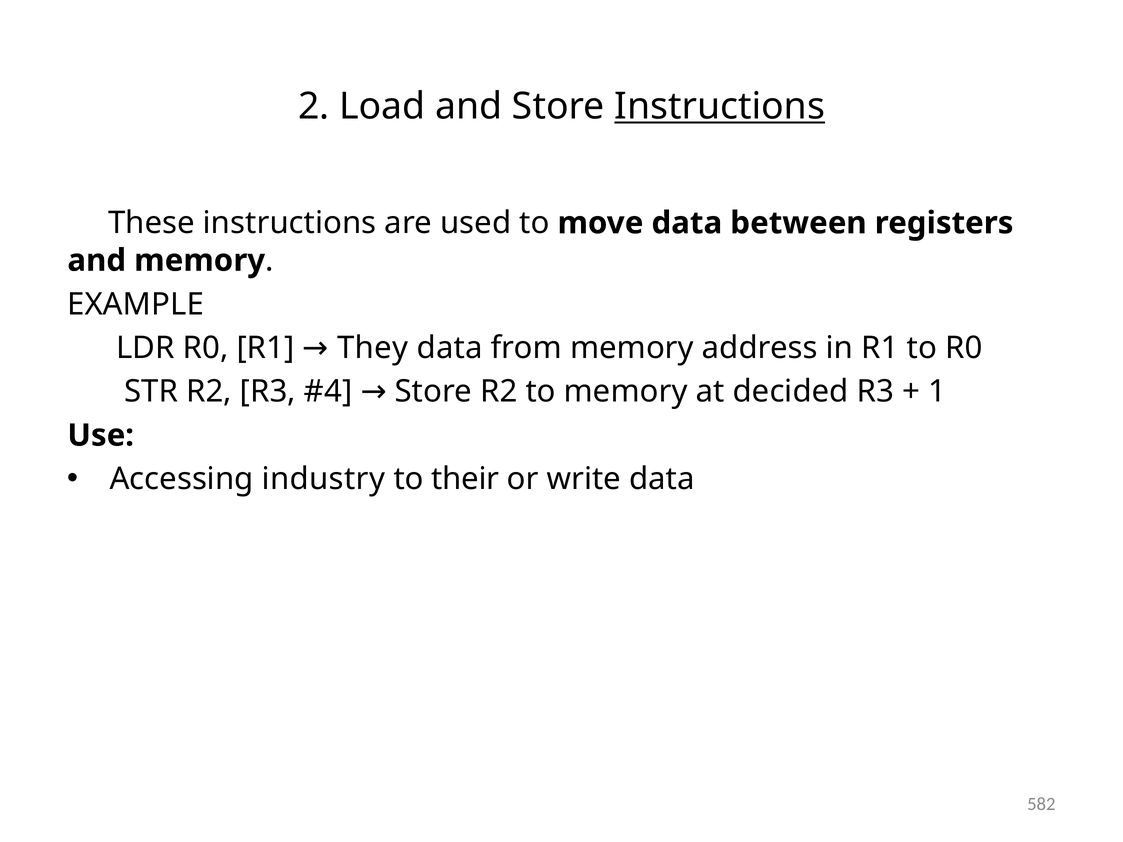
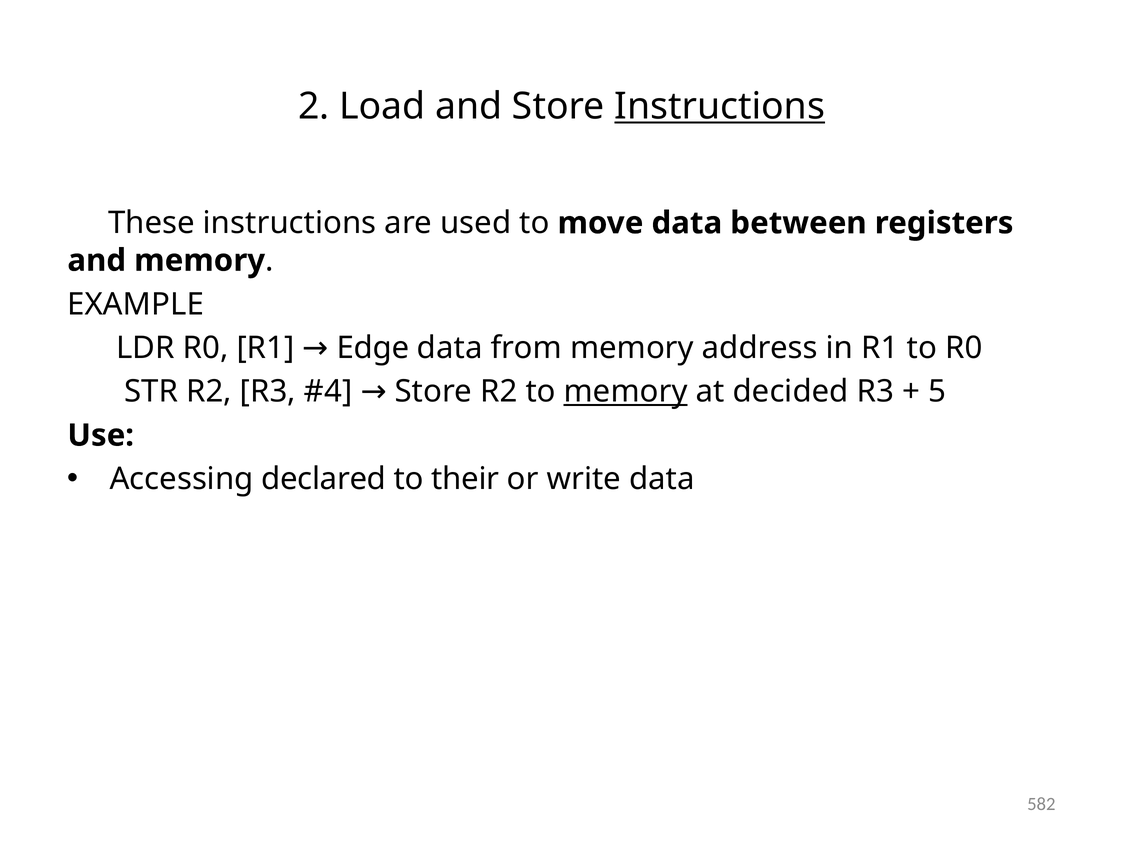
They: They -> Edge
memory at (626, 392) underline: none -> present
1: 1 -> 5
industry: industry -> declared
